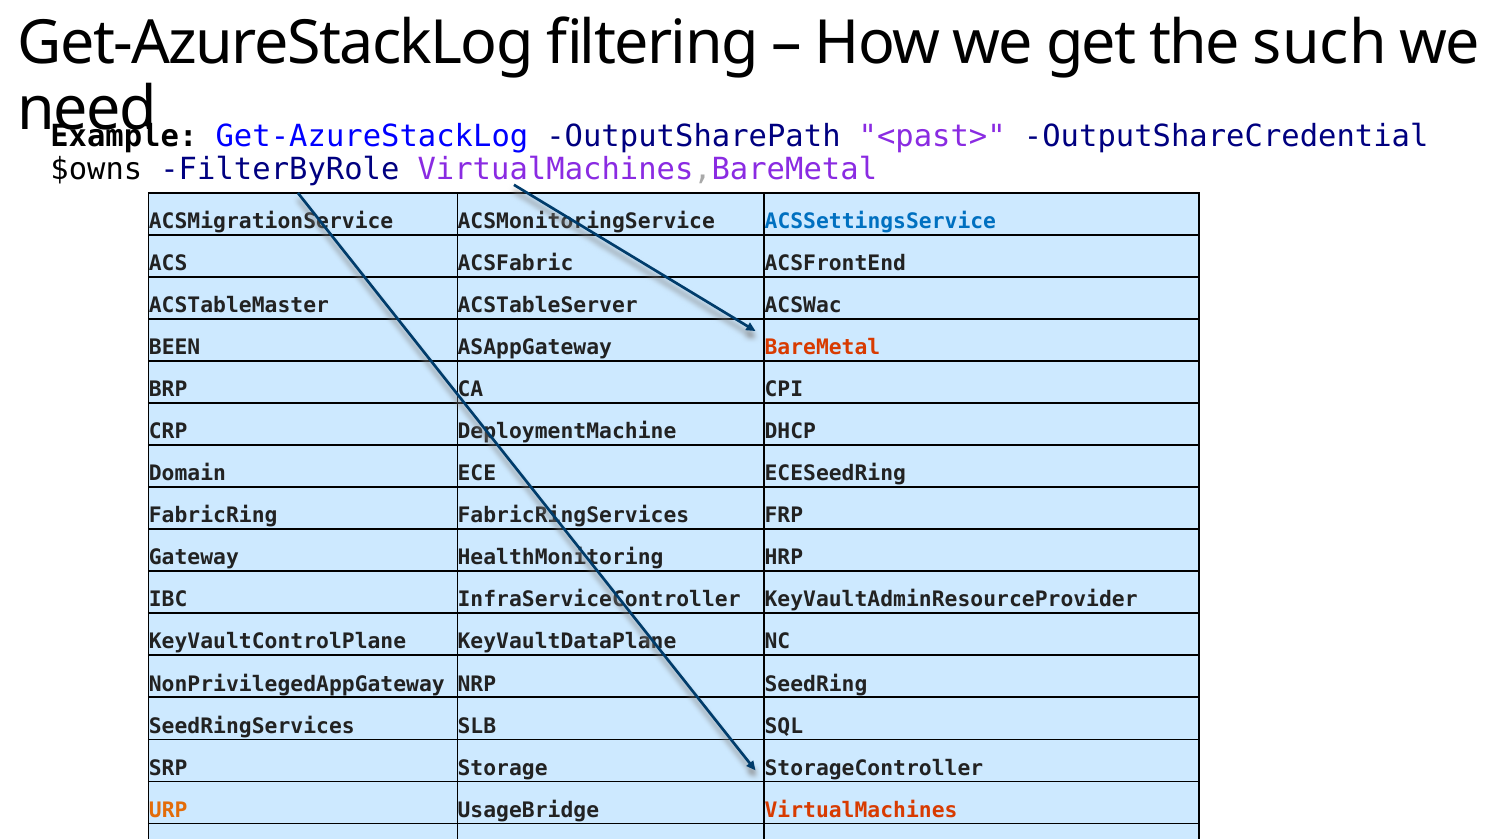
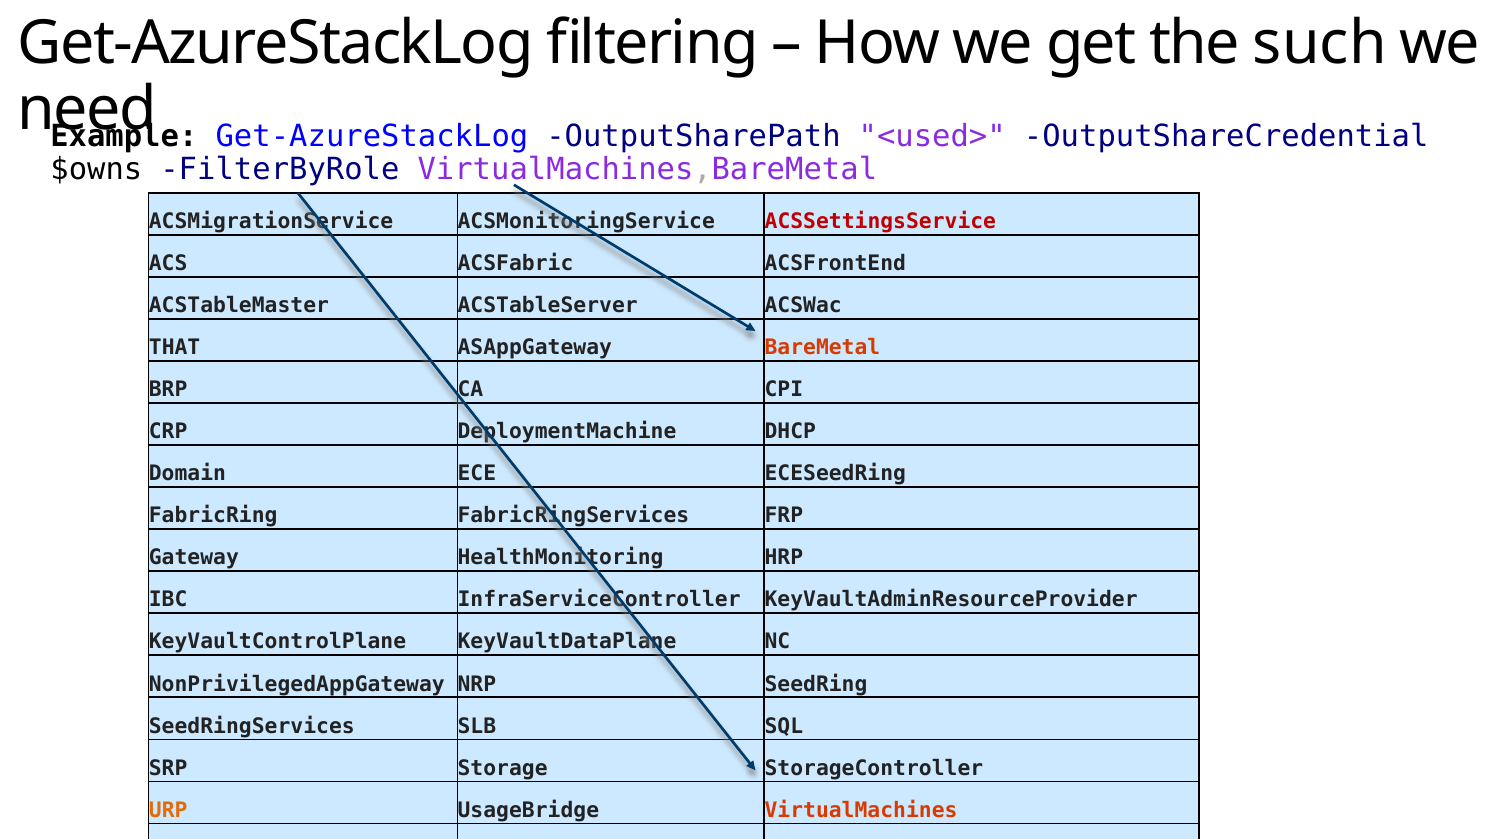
<past>: <past> -> <used>
ACSSettingsService colour: blue -> red
BEEN: BEEN -> THAT
